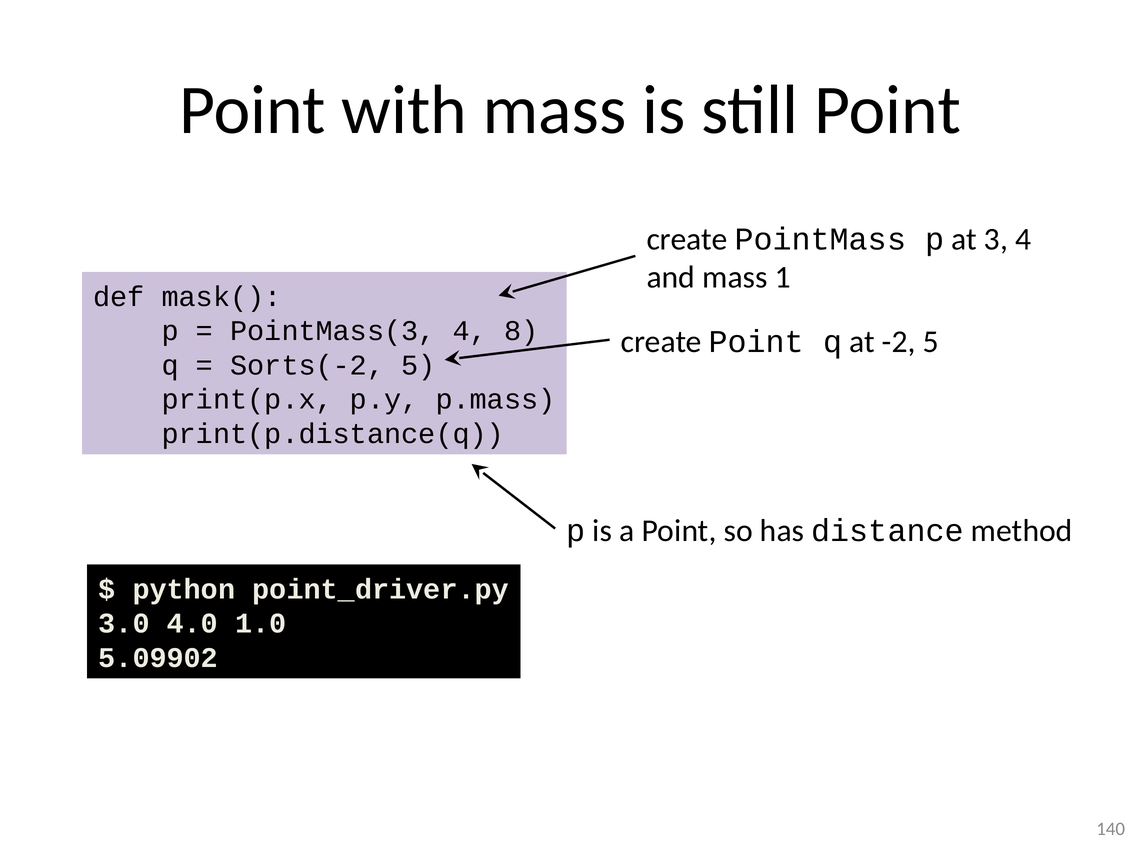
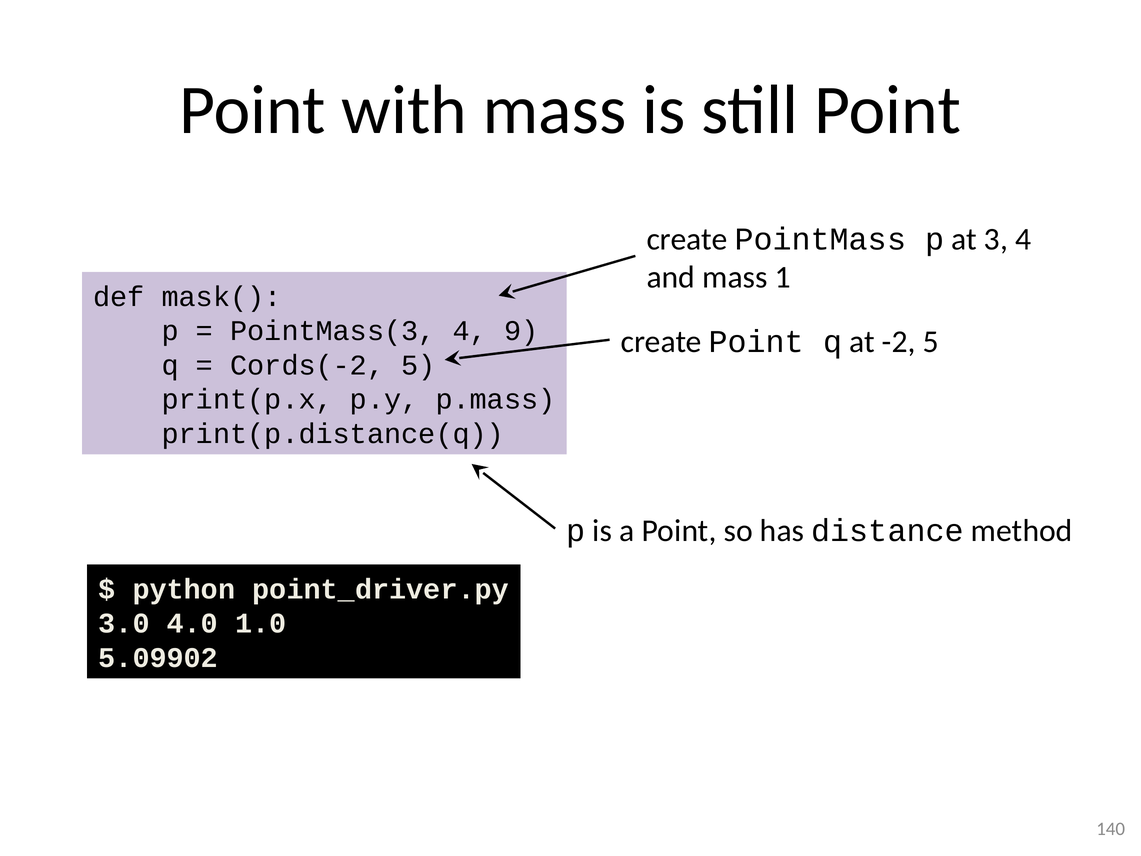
8: 8 -> 9
Sorts(-2: Sorts(-2 -> Cords(-2
